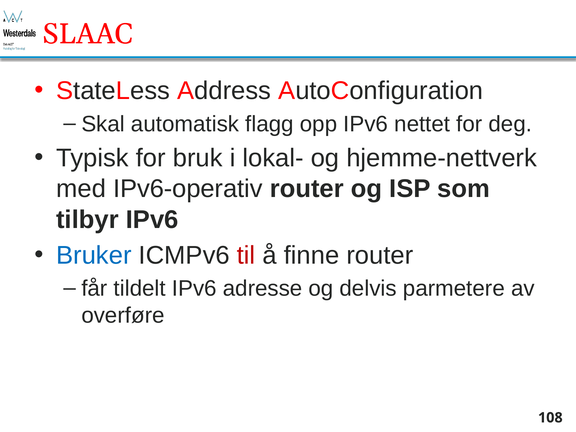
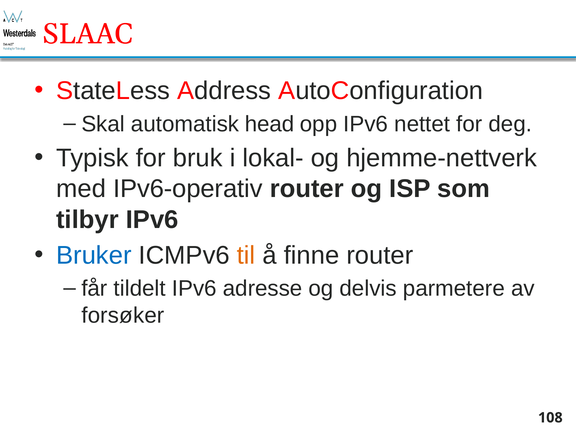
flagg: flagg -> head
til colour: red -> orange
overføre: overføre -> forsøker
